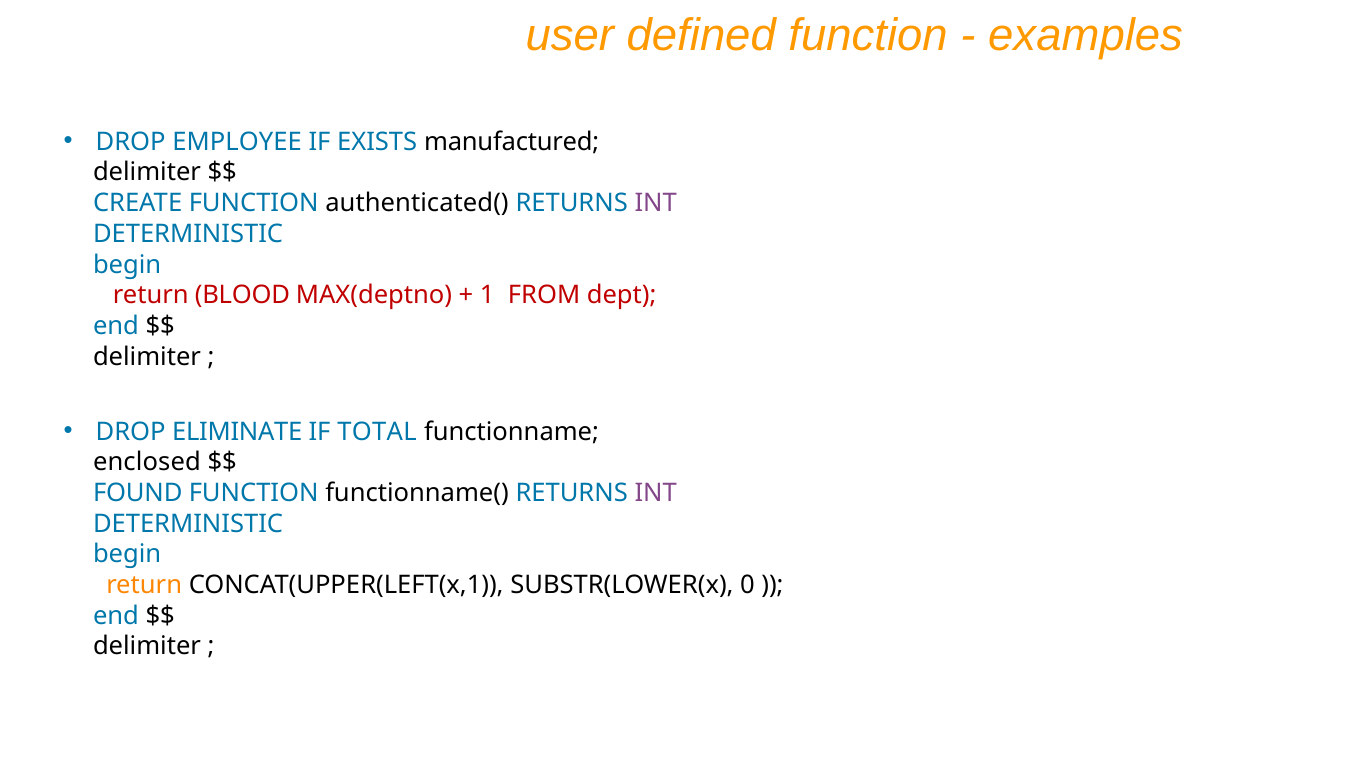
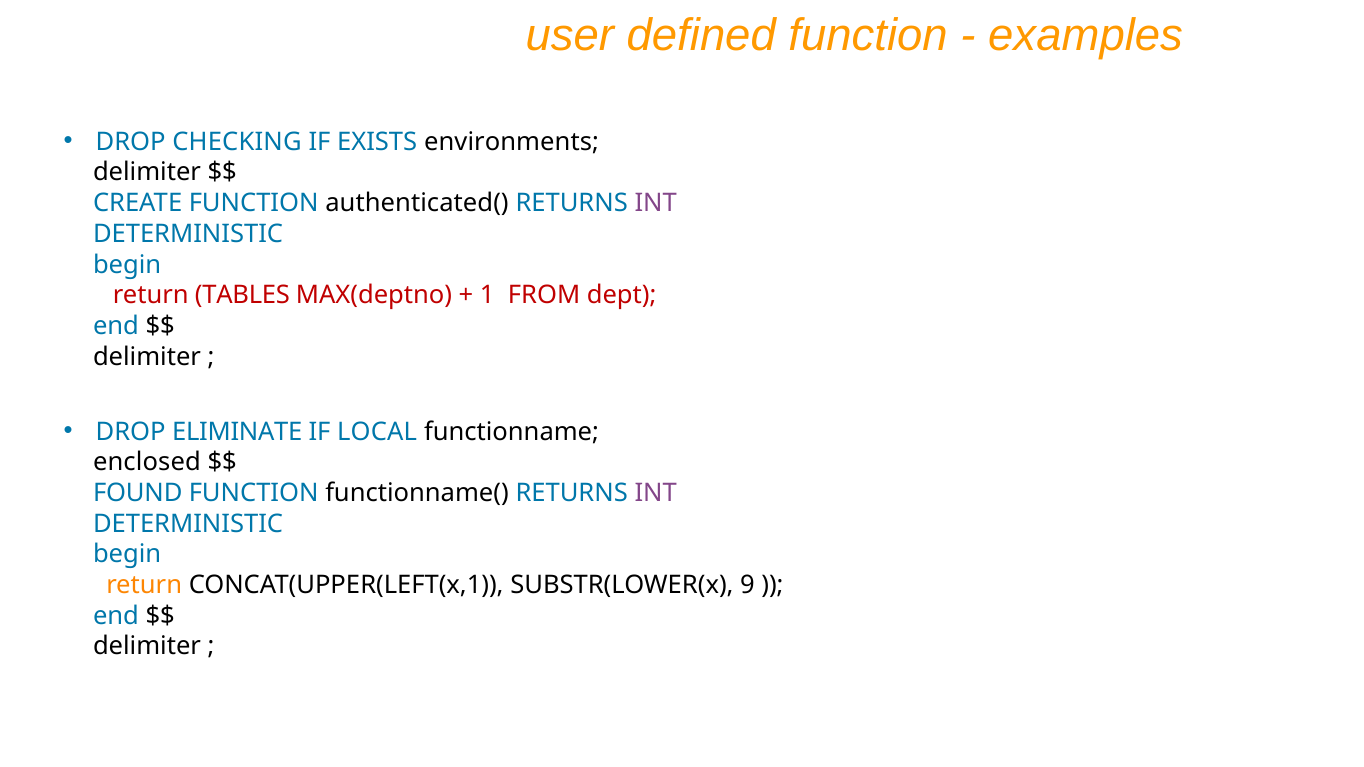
EMPLOYEE: EMPLOYEE -> CHECKING
manufactured: manufactured -> environments
BLOOD: BLOOD -> TABLES
TOTAL: TOTAL -> LOCAL
0: 0 -> 9
